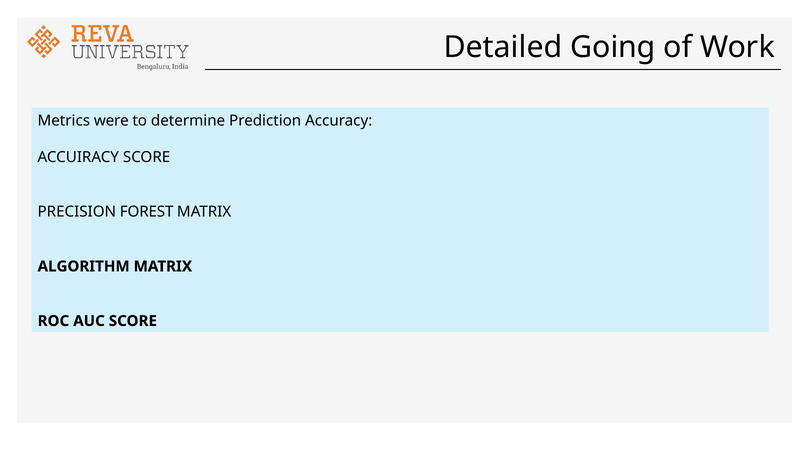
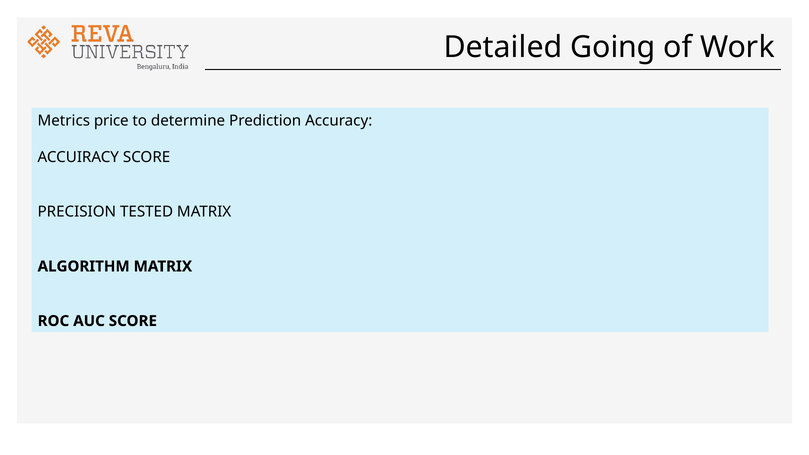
were: were -> price
FOREST: FOREST -> TESTED
